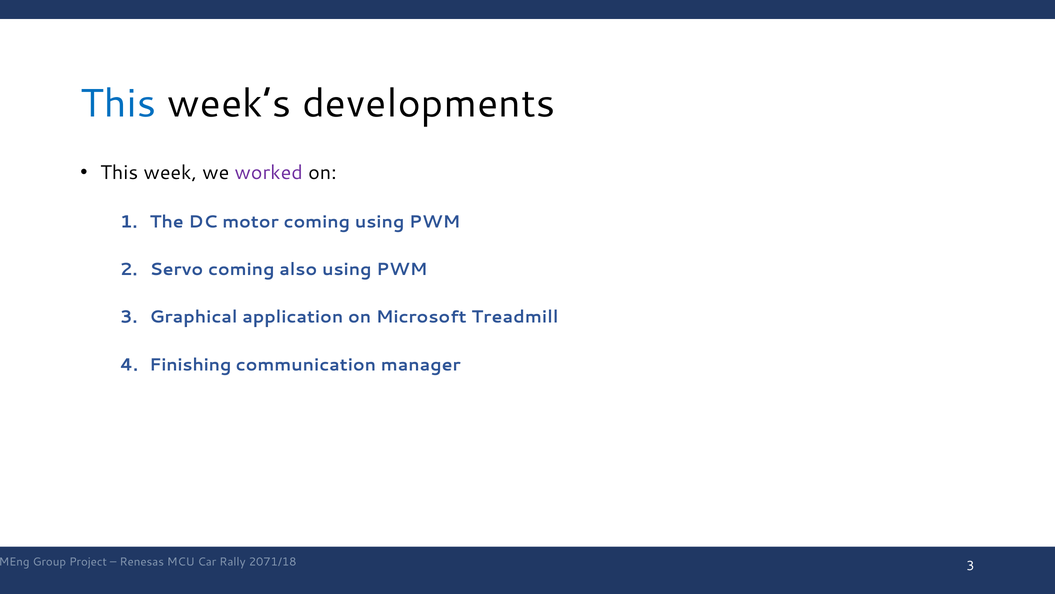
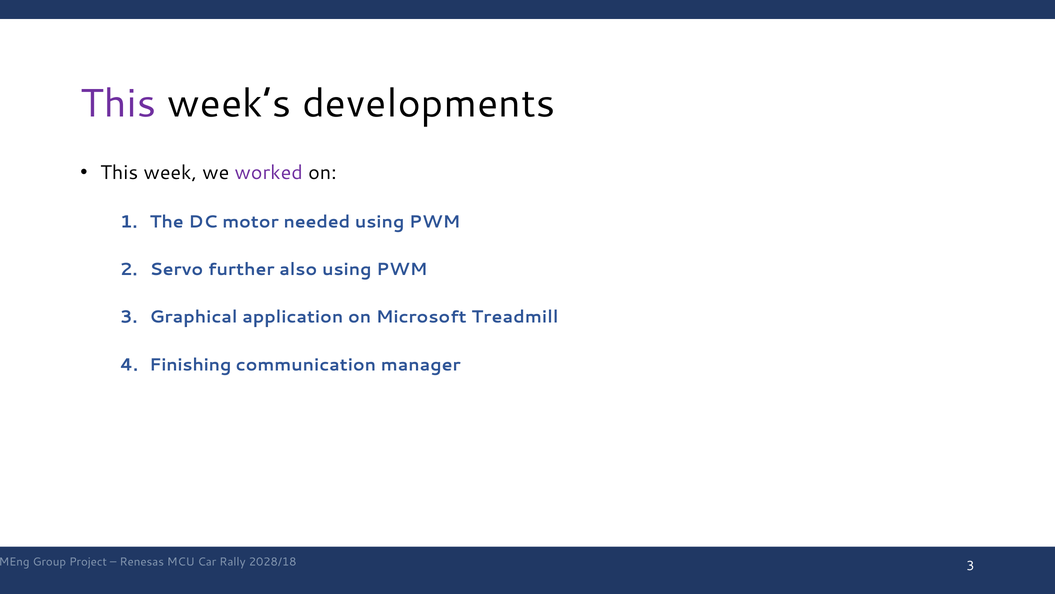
This at (118, 104) colour: blue -> purple
motor coming: coming -> needed
Servo coming: coming -> further
2071/18: 2071/18 -> 2028/18
